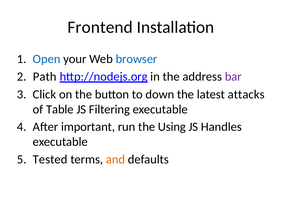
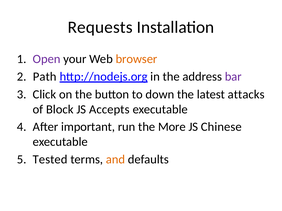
Frontend: Frontend -> Requests
Open colour: blue -> purple
browser colour: blue -> orange
Table: Table -> Block
Filtering: Filtering -> Accepts
Using: Using -> More
Handles: Handles -> Chinese
